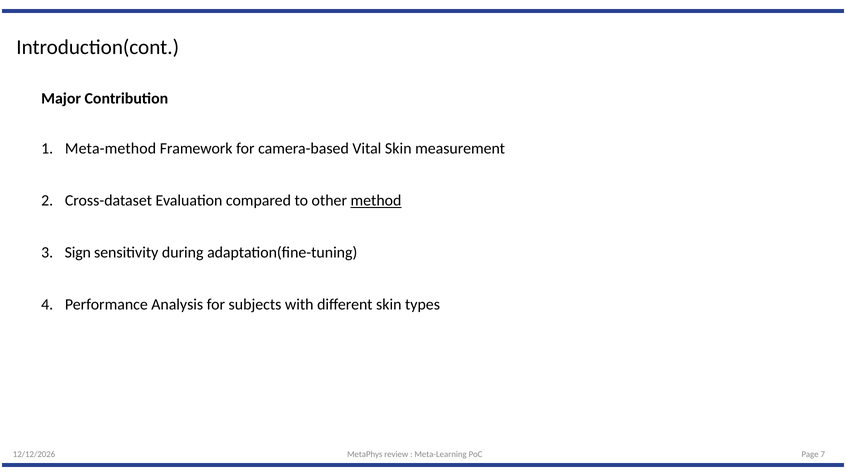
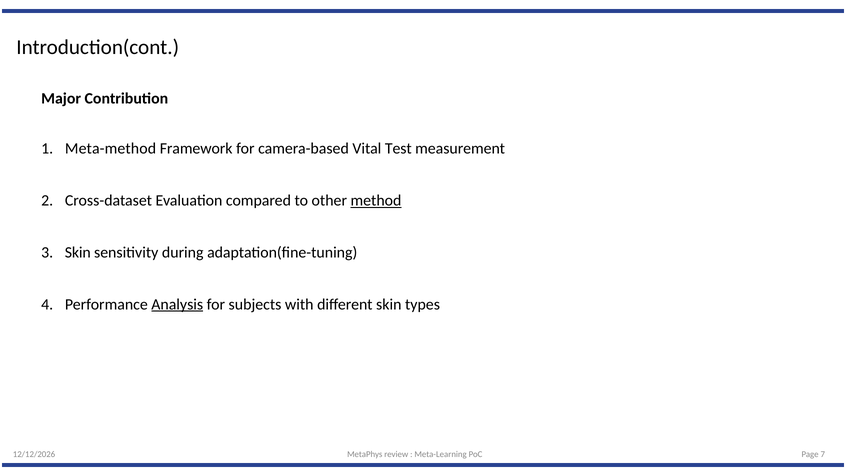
Vital Skin: Skin -> Test
Sign at (78, 252): Sign -> Skin
Analysis underline: none -> present
